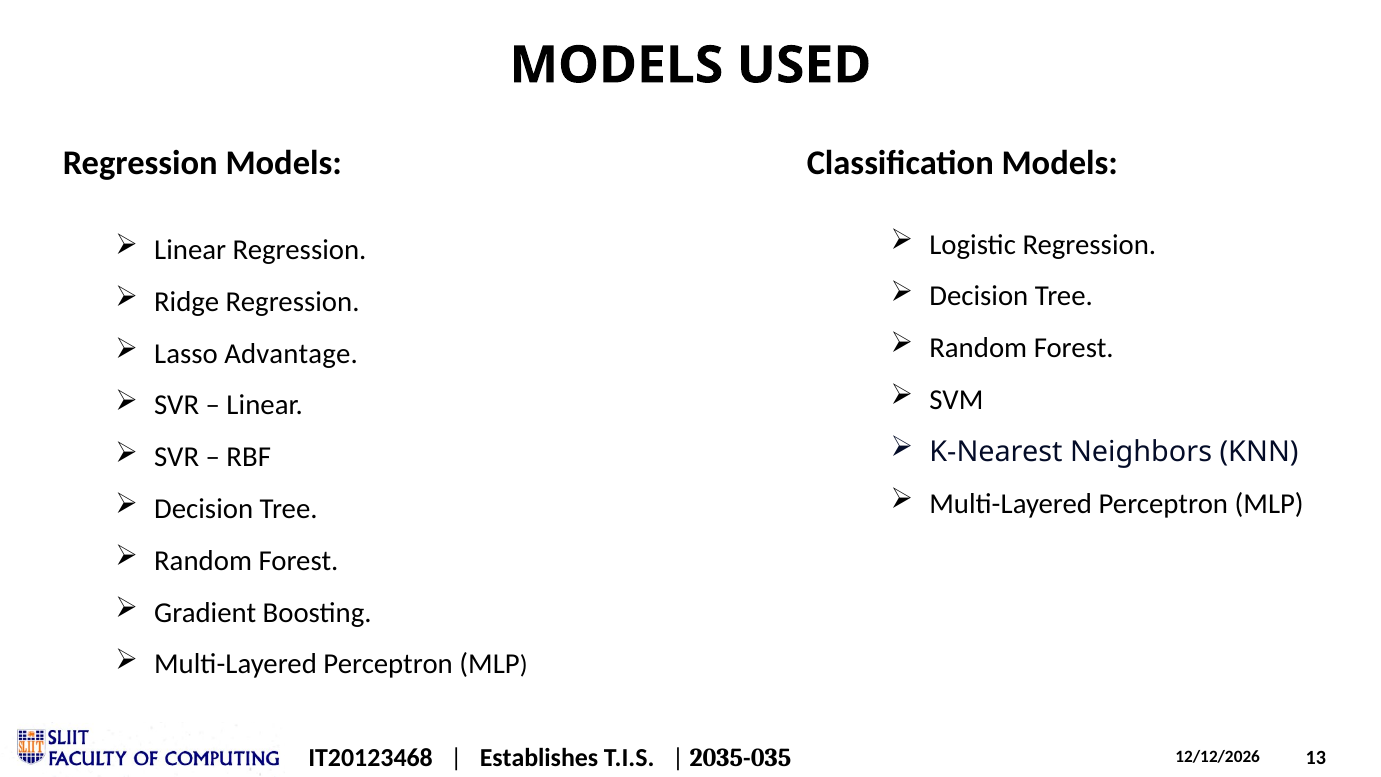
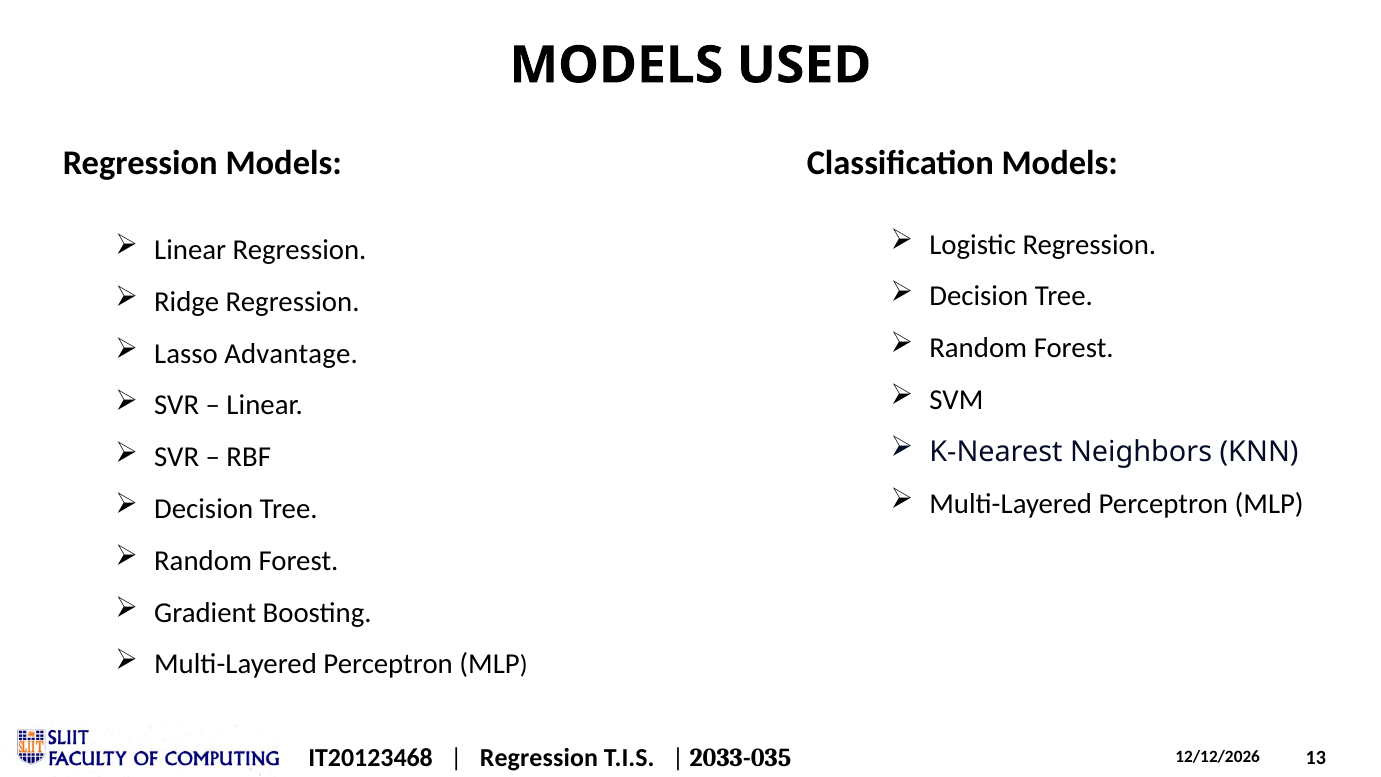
Establishes at (539, 758): Establishes -> Regression
2035-035: 2035-035 -> 2033-035
